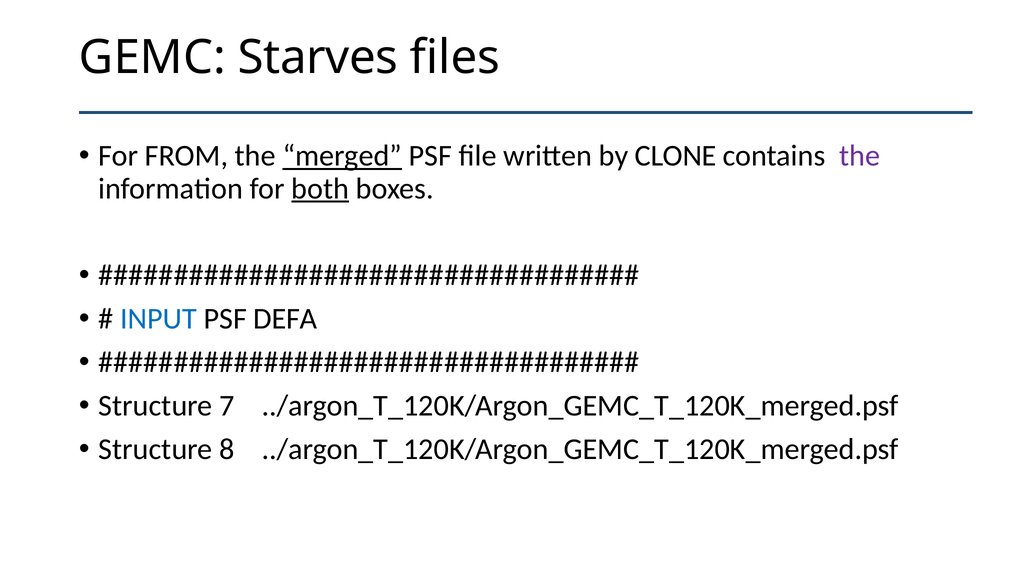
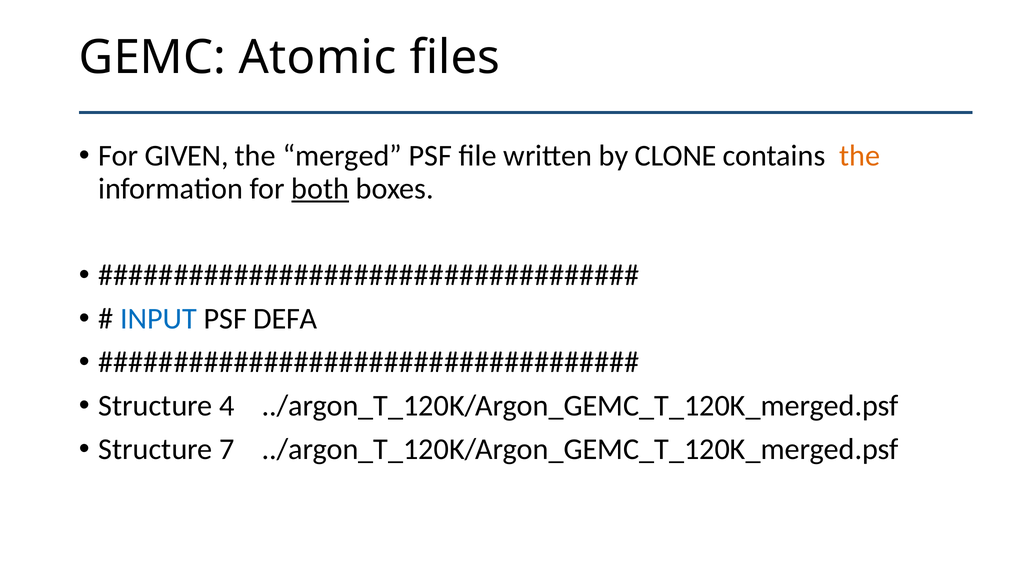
Starves: Starves -> Atomic
FROM: FROM -> GIVEN
merged underline: present -> none
the at (860, 156) colour: purple -> orange
7: 7 -> 4
8: 8 -> 7
